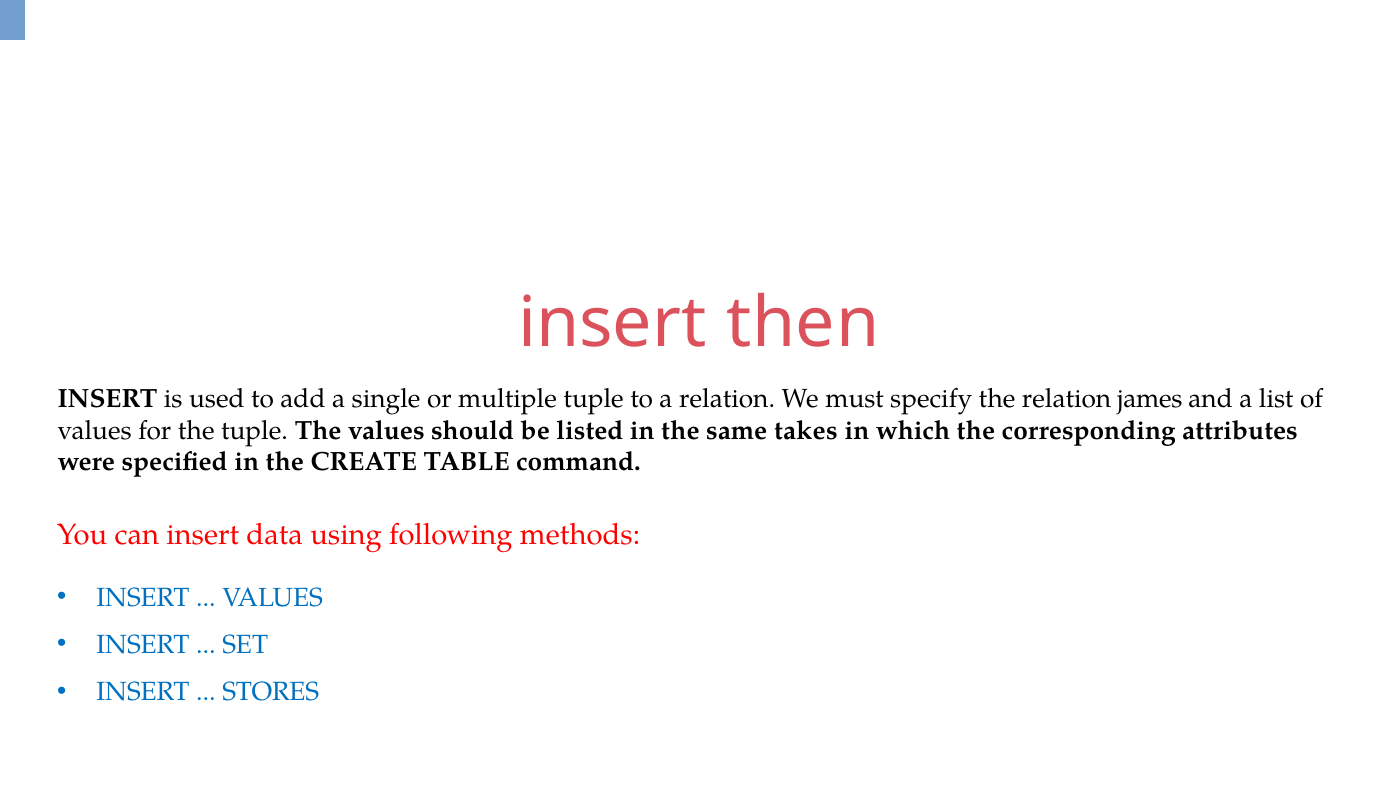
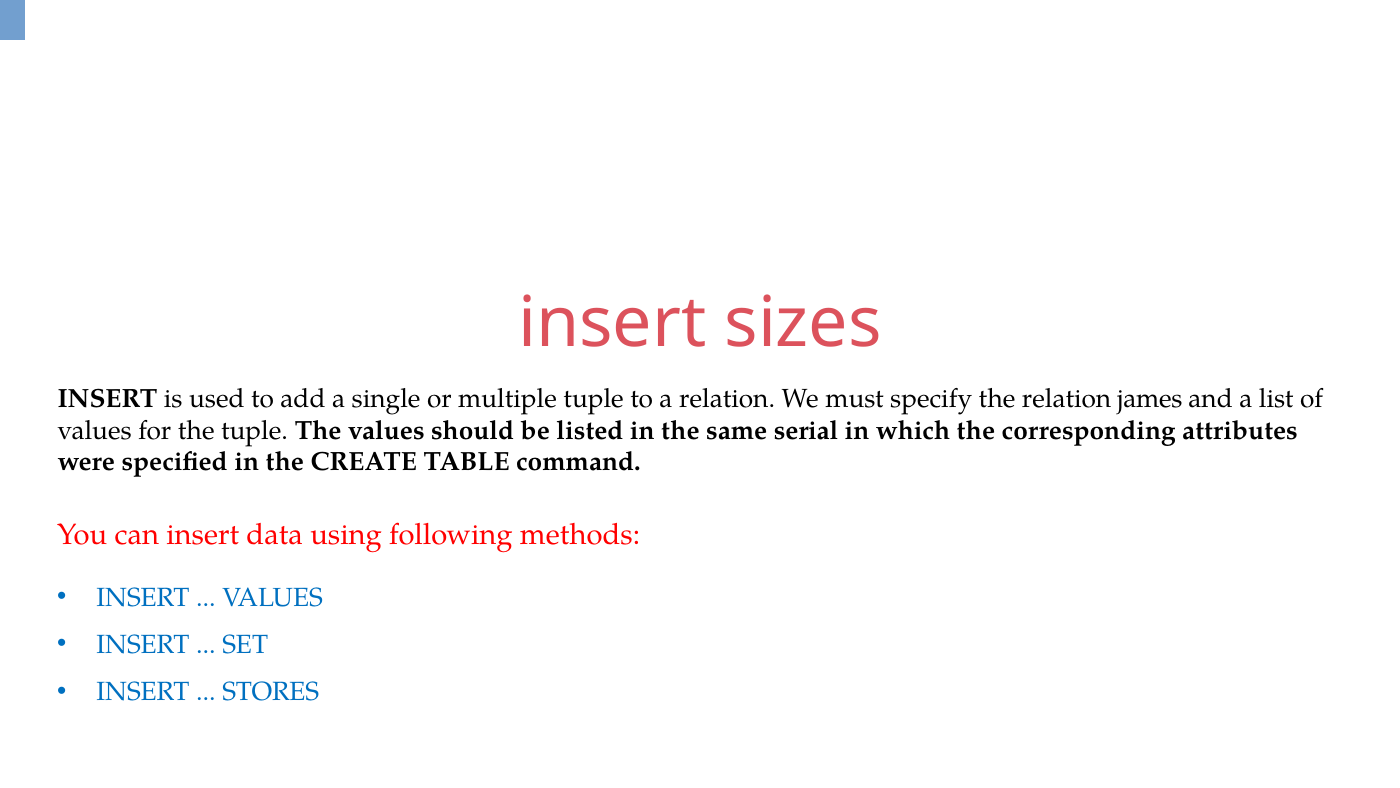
then: then -> sizes
takes: takes -> serial
